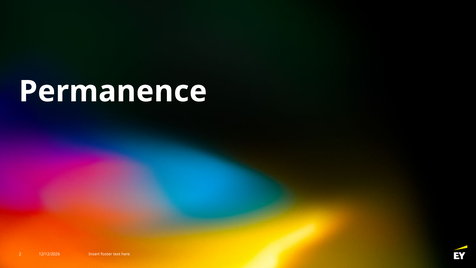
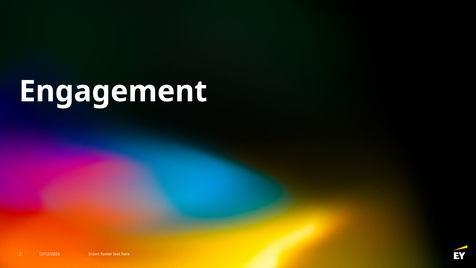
Permanence: Permanence -> Engagement
